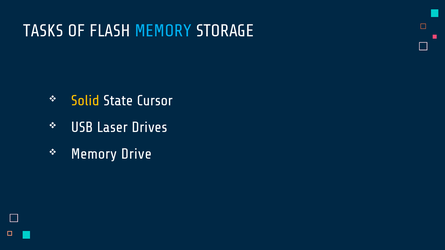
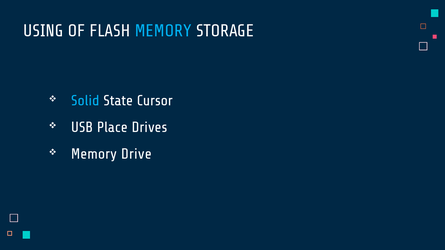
TASKS: TASKS -> USING
Solid colour: yellow -> light blue
Laser: Laser -> Place
